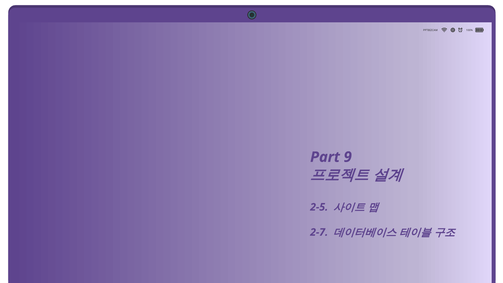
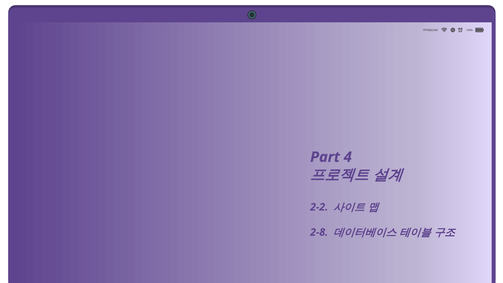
9: 9 -> 4
2-5: 2-5 -> 2-2
2-7: 2-7 -> 2-8
